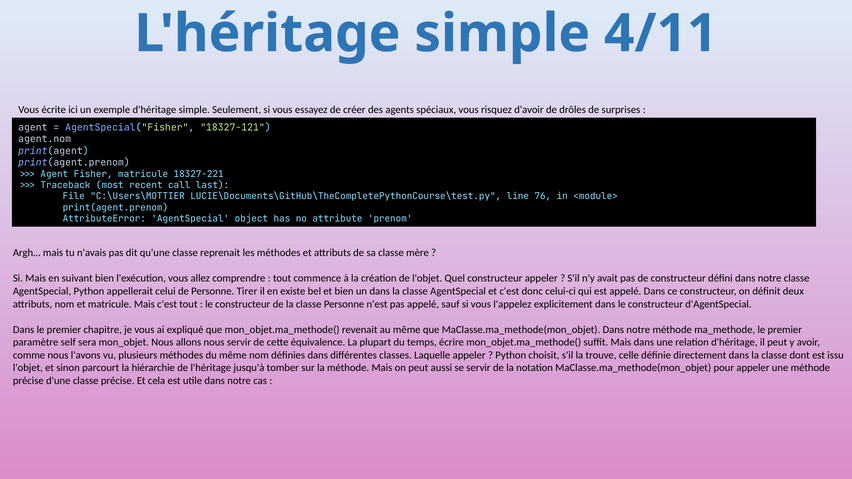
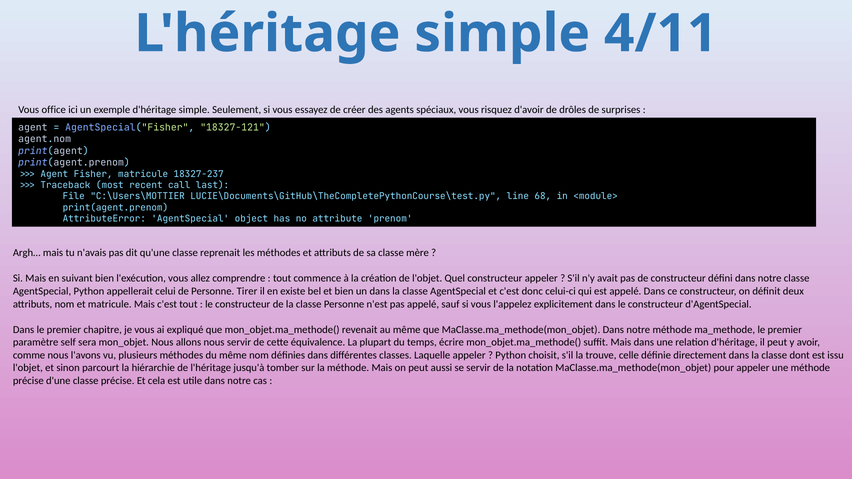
écrite: écrite -> office
18327-221: 18327-221 -> 18327-237
76: 76 -> 68
